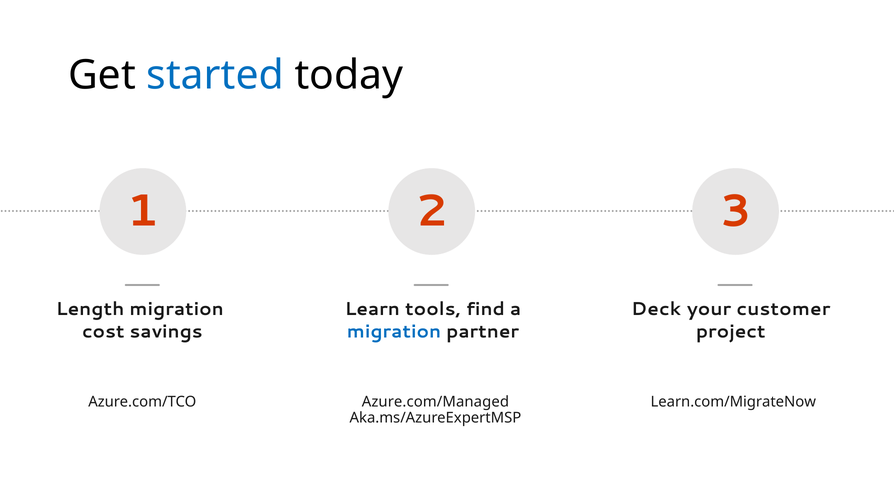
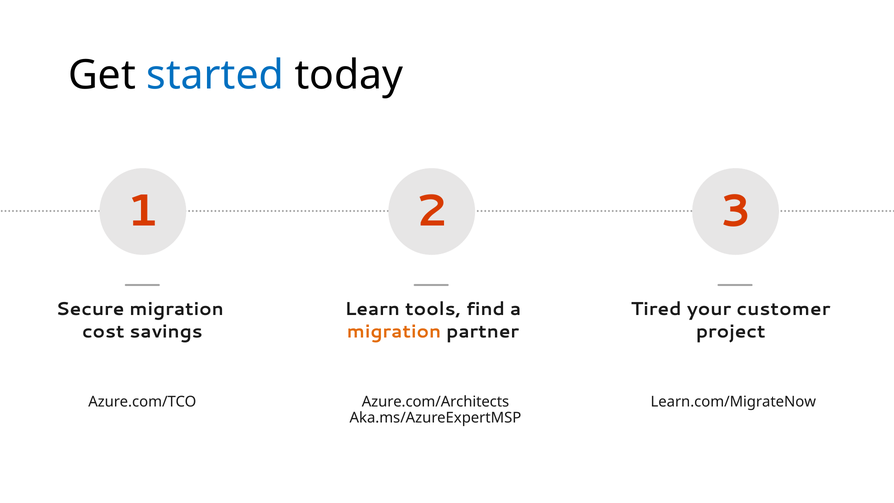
Length: Length -> Secure
Deck: Deck -> Tired
migration at (394, 331) colour: blue -> orange
Azure.com/Managed: Azure.com/Managed -> Azure.com/Architects
